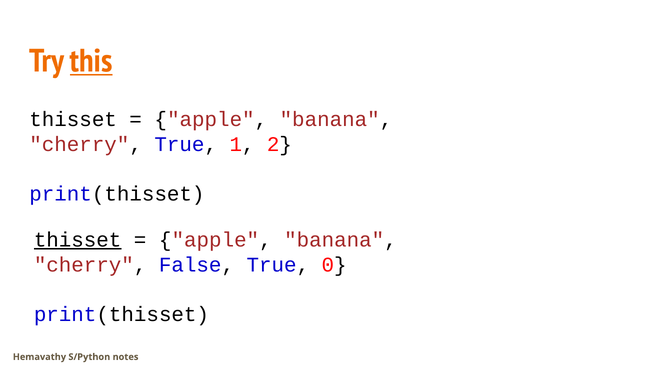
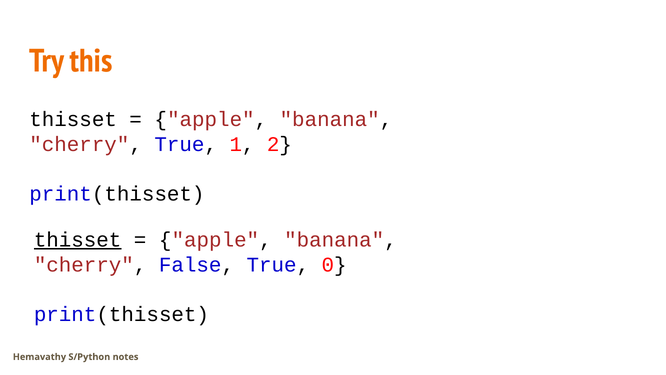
this underline: present -> none
